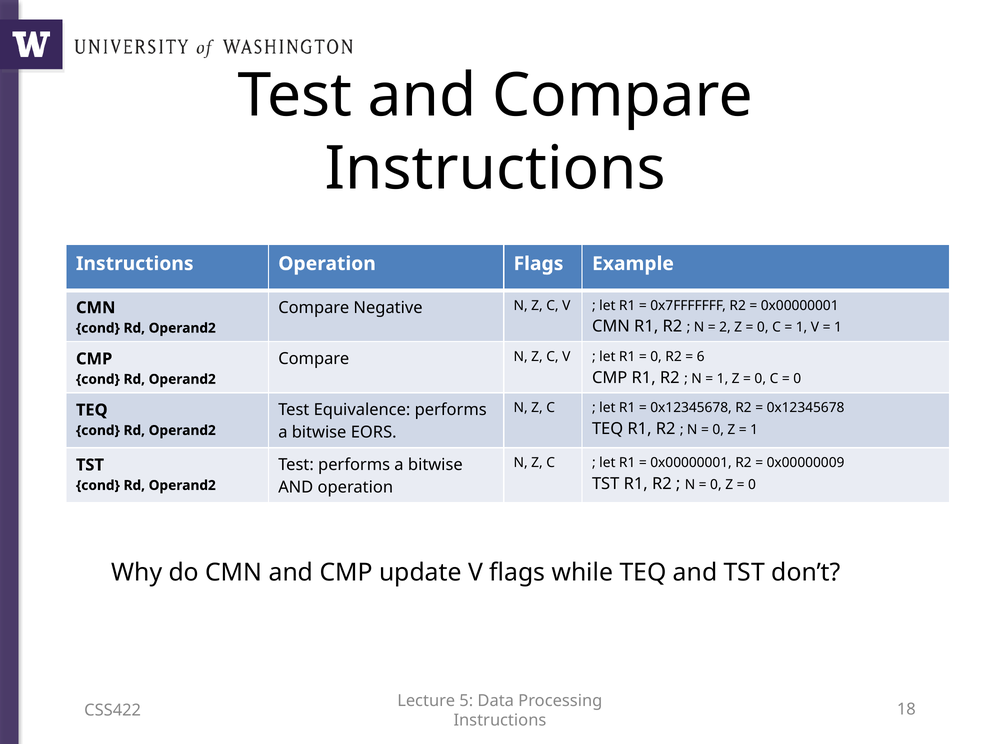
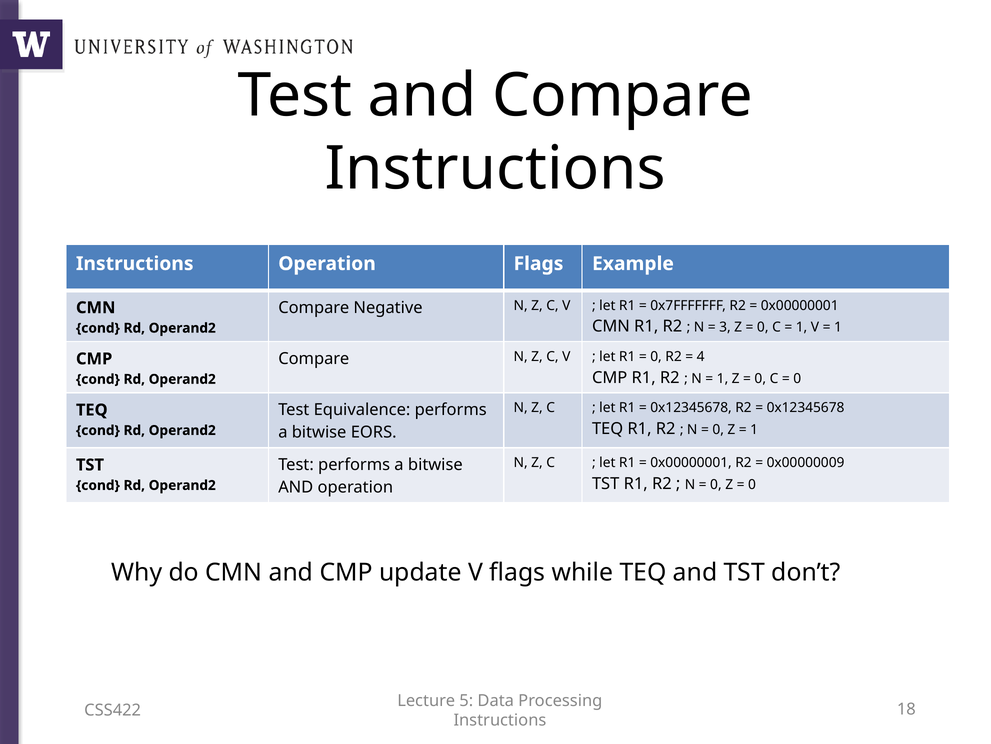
2: 2 -> 3
6: 6 -> 4
